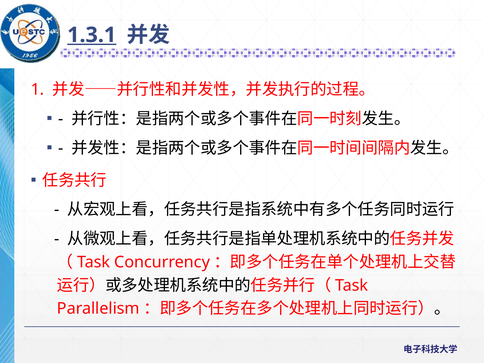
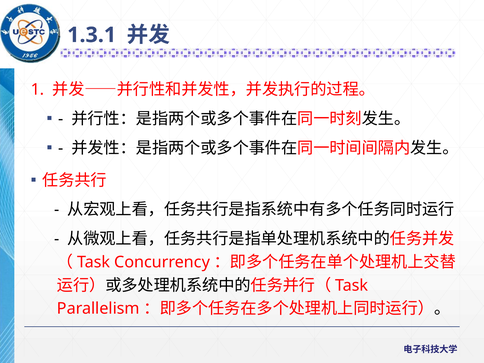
1.3.1 underline: present -> none
